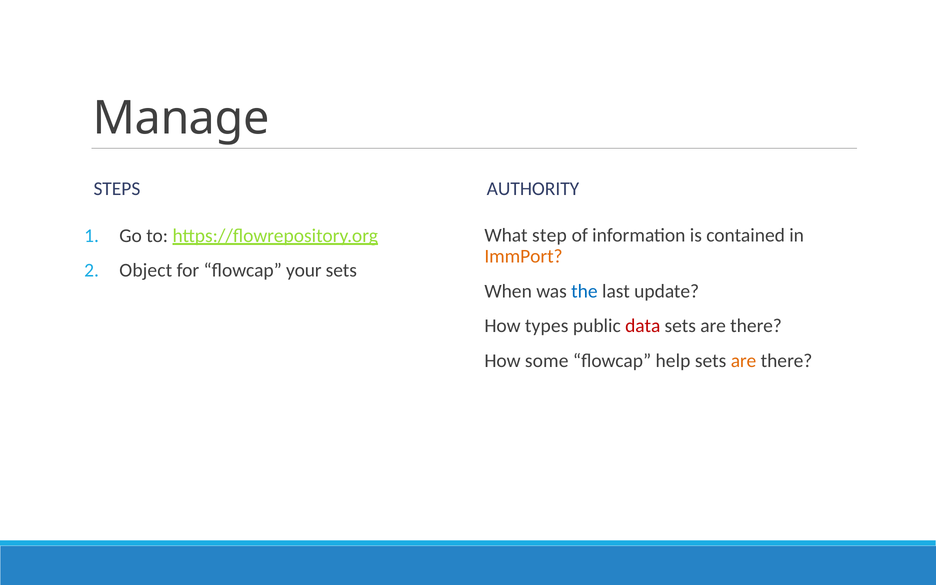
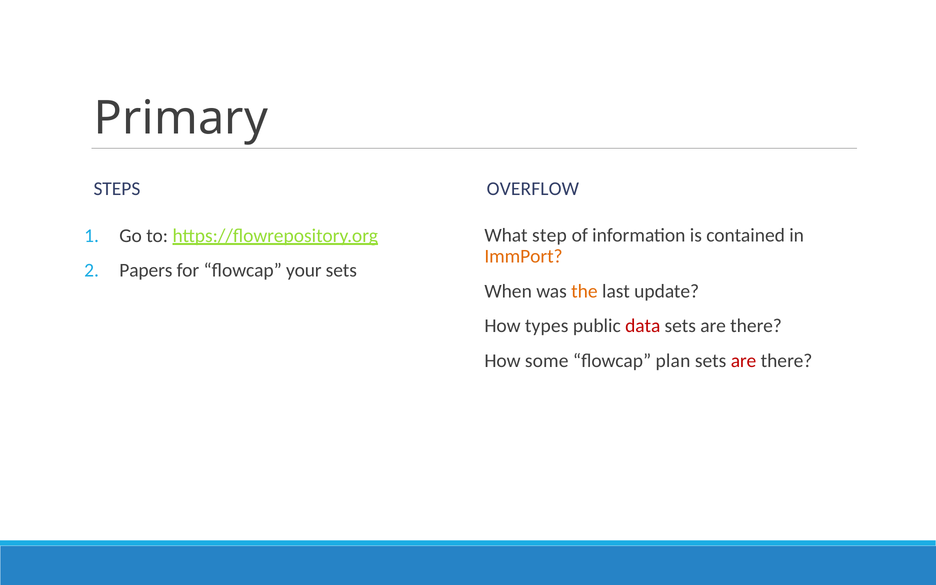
Manage: Manage -> Primary
AUTHORITY: AUTHORITY -> OVERFLOW
Object: Object -> Papers
the colour: blue -> orange
help: help -> plan
are at (744, 361) colour: orange -> red
